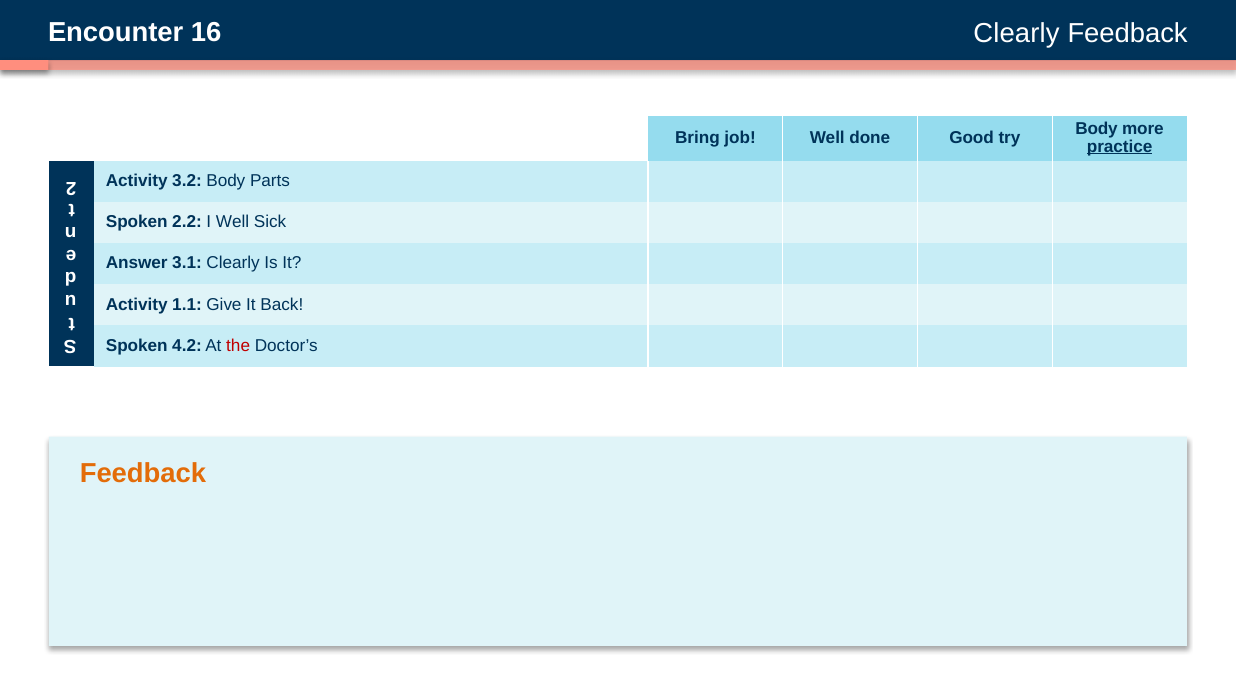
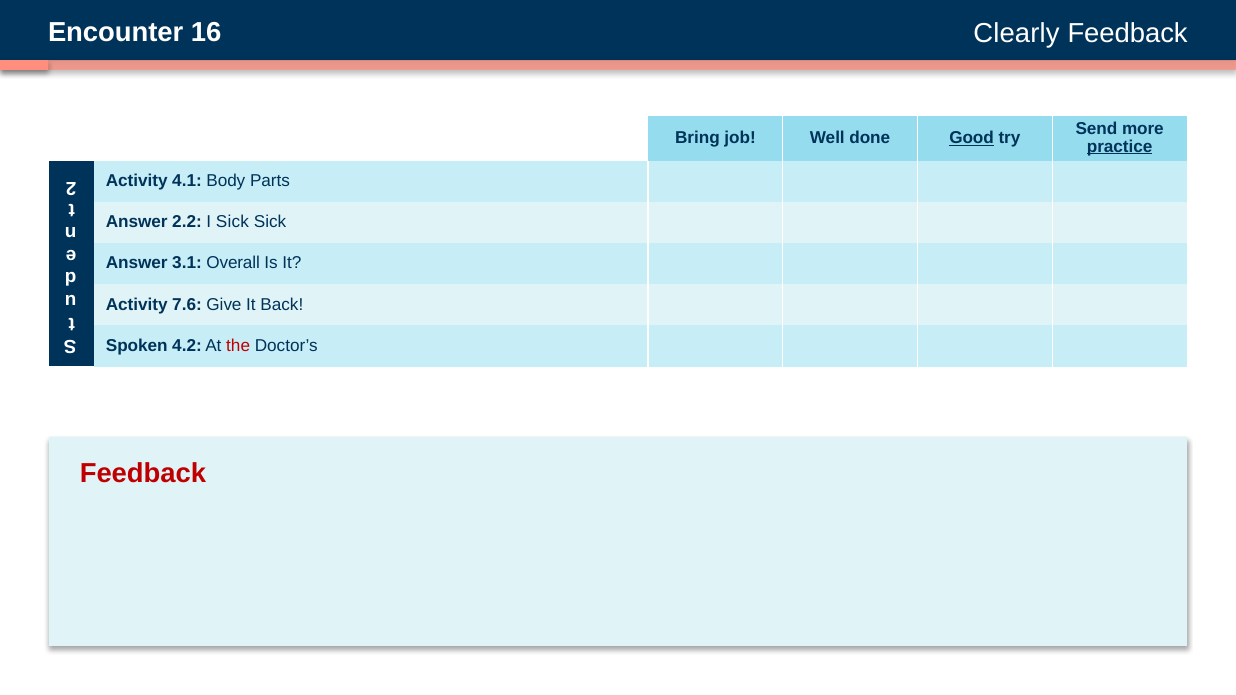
Good underline: none -> present
try Body: Body -> Send
3.2: 3.2 -> 4.1
Spoken at (137, 222): Spoken -> Answer
I Well: Well -> Sick
3.1 Clearly: Clearly -> Overall
1.1: 1.1 -> 7.6
Feedback at (143, 473) colour: orange -> red
